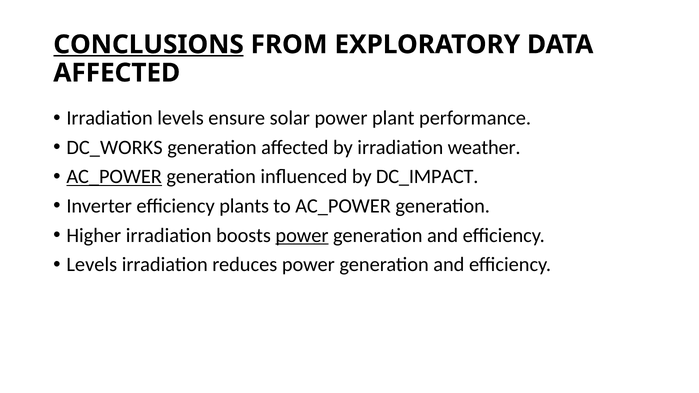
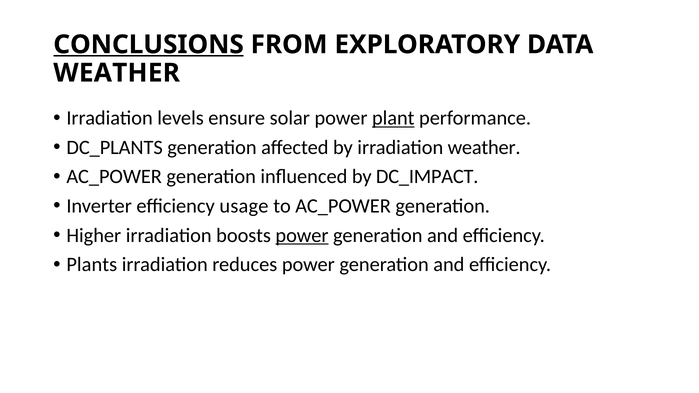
AFFECTED at (117, 73): AFFECTED -> WEATHER
plant underline: none -> present
DC_WORKS: DC_WORKS -> DC_PLANTS
AC_POWER at (114, 177) underline: present -> none
plants: plants -> usage
Levels at (92, 265): Levels -> Plants
